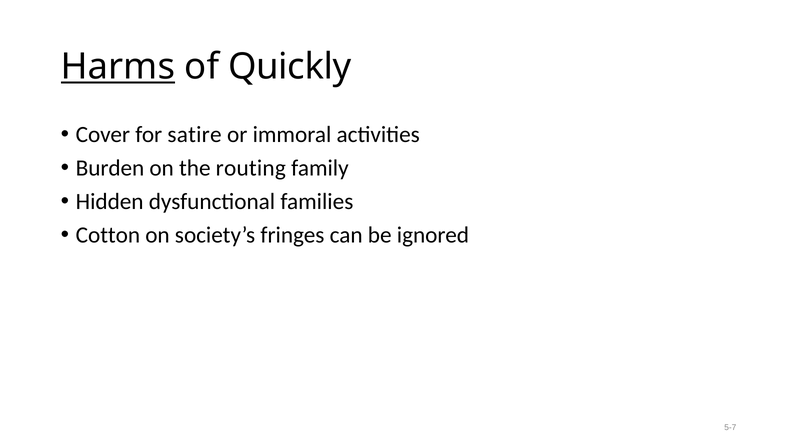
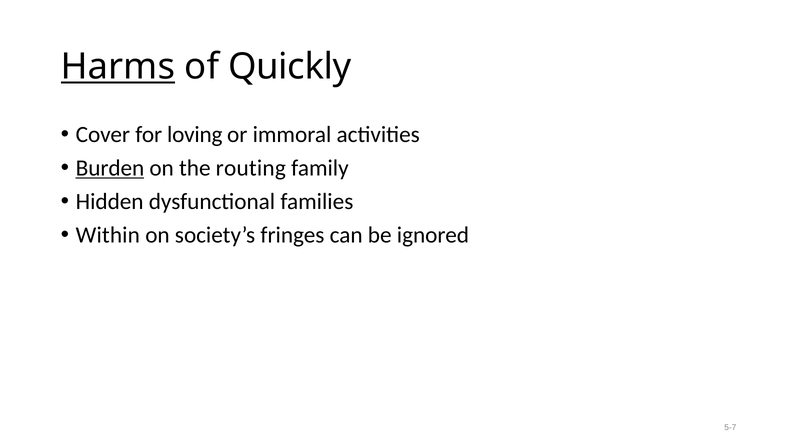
satire: satire -> loving
Burden underline: none -> present
Cotton: Cotton -> Within
